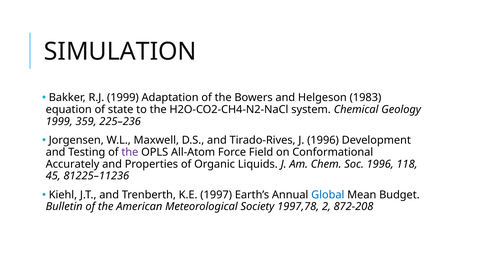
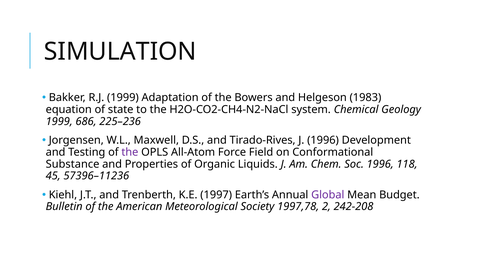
359: 359 -> 686
Accurately: Accurately -> Substance
81225–11236: 81225–11236 -> 57396–11236
Global colour: blue -> purple
872-208: 872-208 -> 242-208
